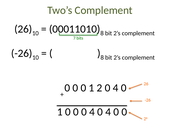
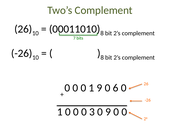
1 2: 2 -> 9
4 at (116, 88): 4 -> 6
0 0 4: 4 -> 3
4 at (108, 112): 4 -> 9
